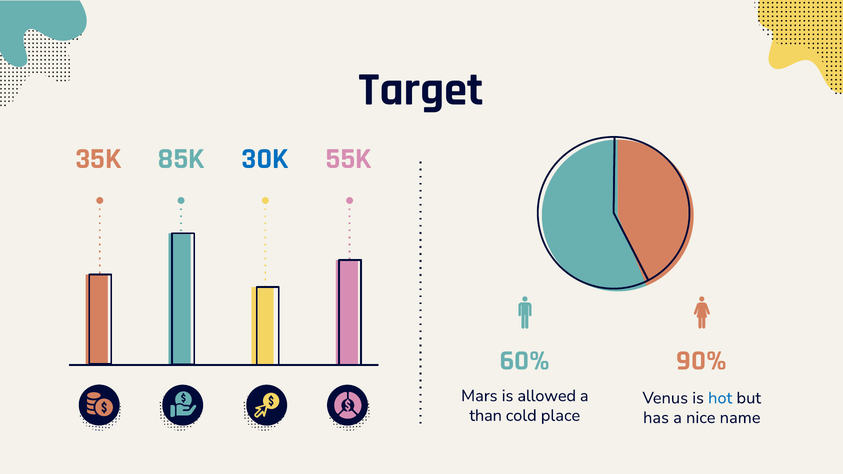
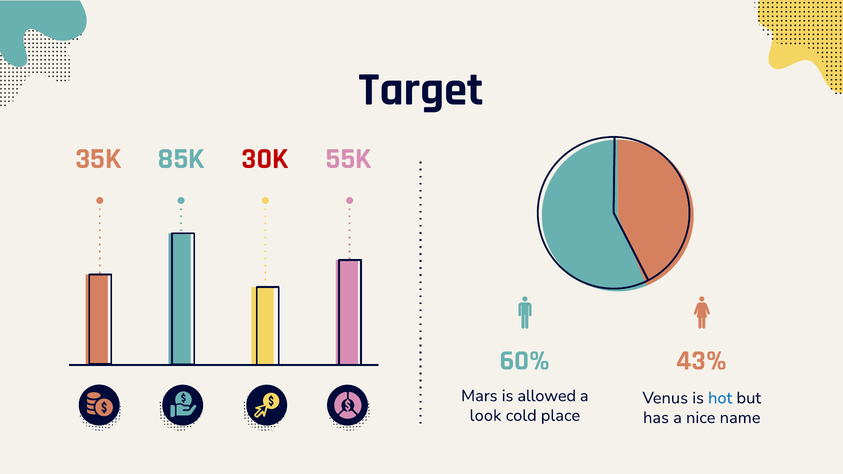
30K colour: blue -> red
90%: 90% -> 43%
than: than -> look
